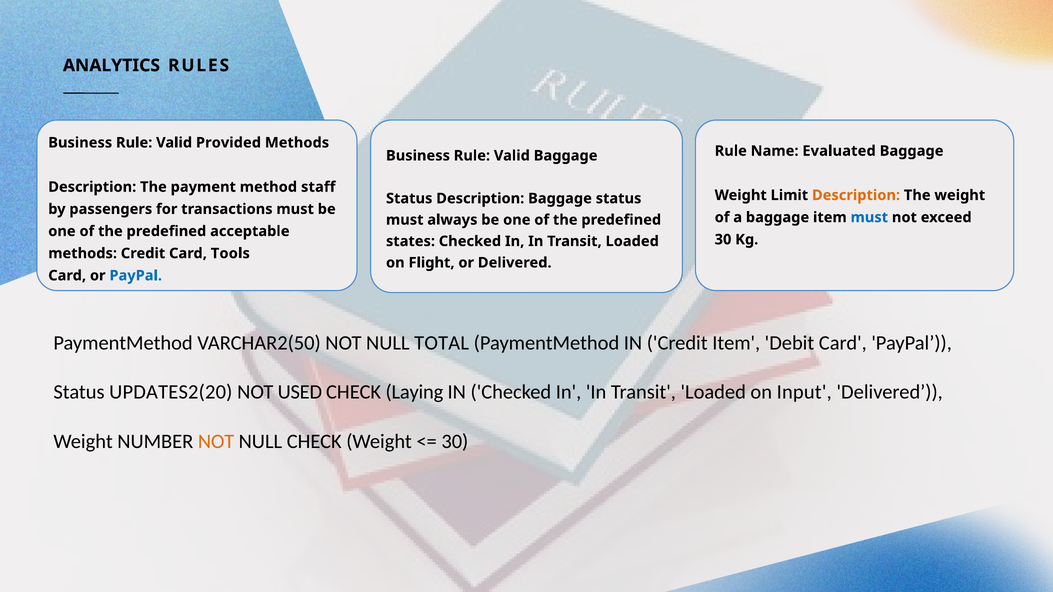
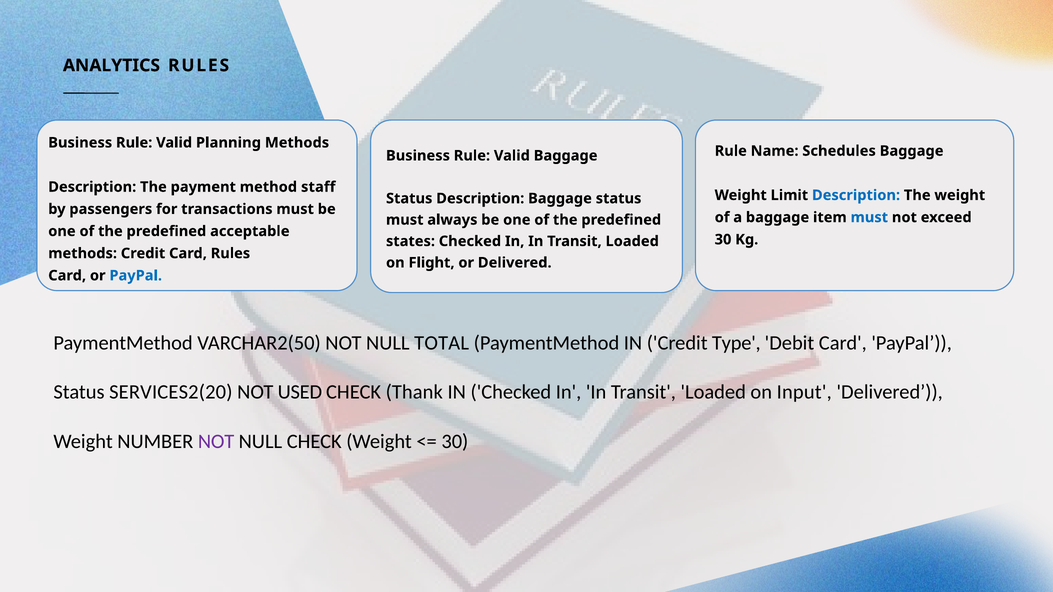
Provided: Provided -> Planning
Evaluated: Evaluated -> Schedules
Description at (856, 195) colour: orange -> blue
Card Tools: Tools -> Rules
Credit Item: Item -> Type
UPDATES2(20: UPDATES2(20 -> SERVICES2(20
Laying: Laying -> Thank
NOT at (216, 441) colour: orange -> purple
